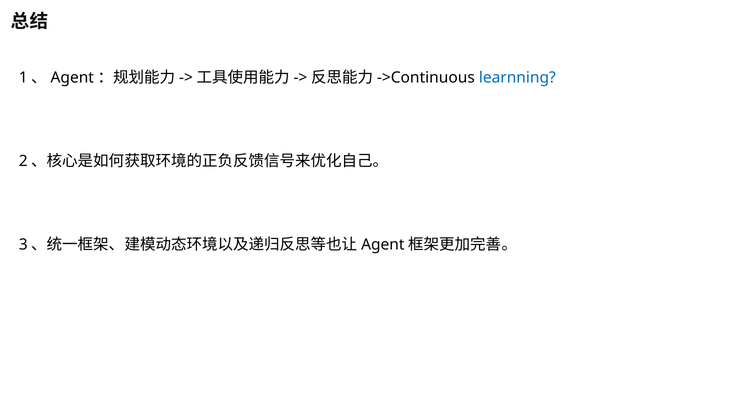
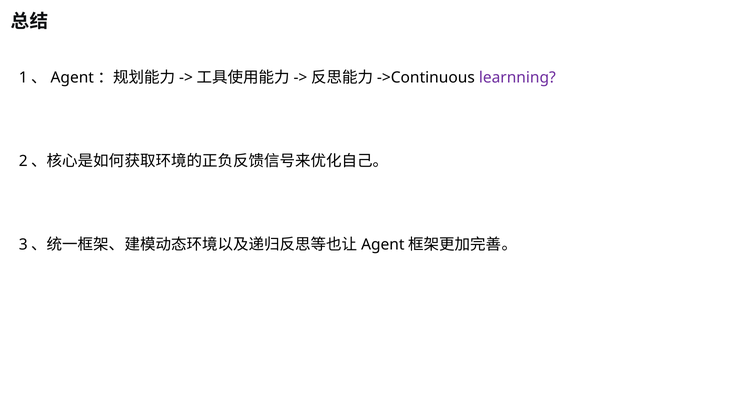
learnning colour: blue -> purple
